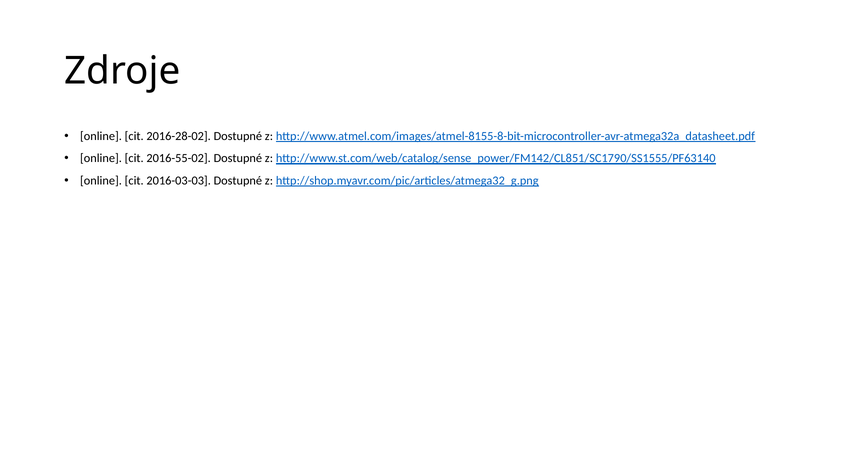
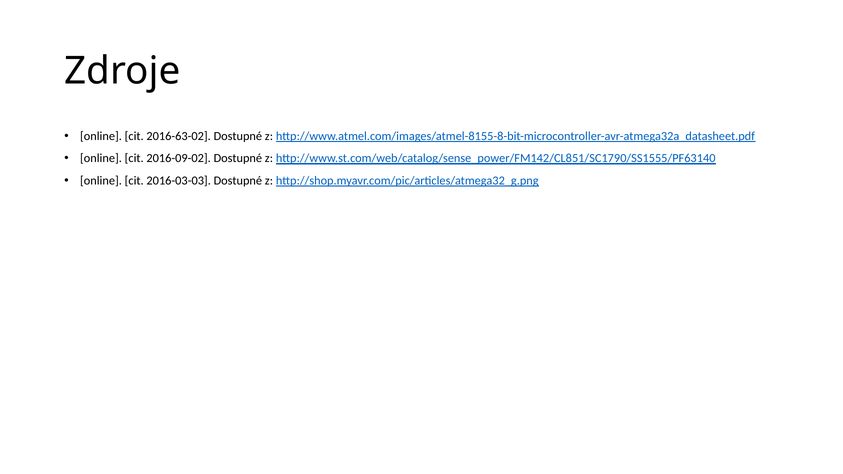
2016-28-02: 2016-28-02 -> 2016-63-02
2016-55-02: 2016-55-02 -> 2016-09-02
